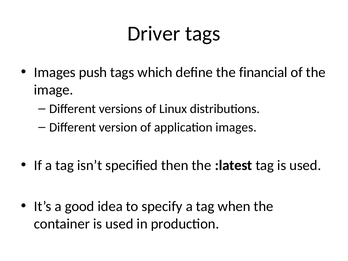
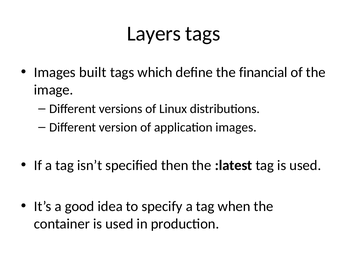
Driver: Driver -> Layers
push: push -> built
